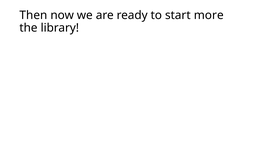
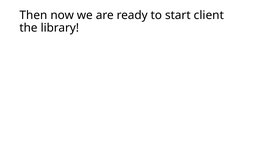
more: more -> client
